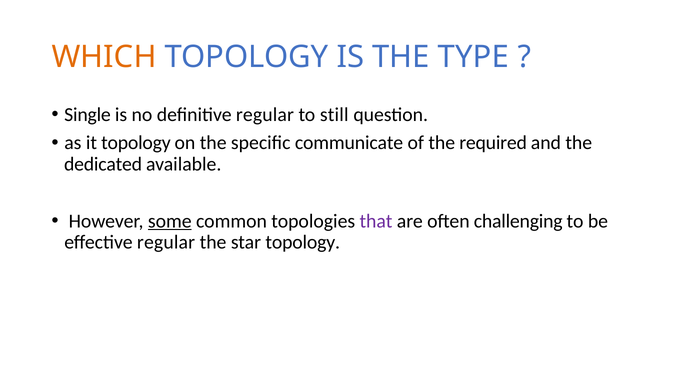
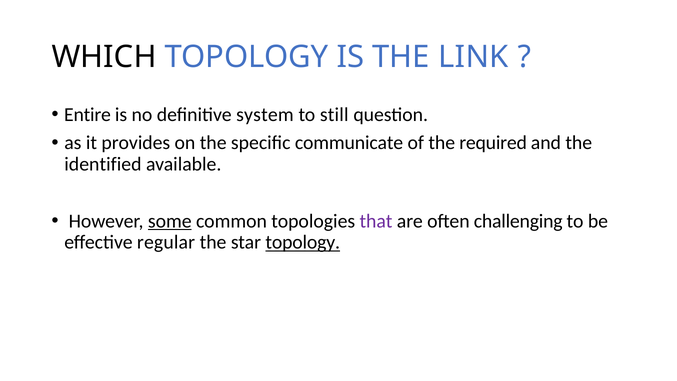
WHICH colour: orange -> black
TYPE: TYPE -> LINK
Single: Single -> Entire
definitive regular: regular -> system
it topology: topology -> provides
dedicated: dedicated -> identified
topology at (303, 242) underline: none -> present
